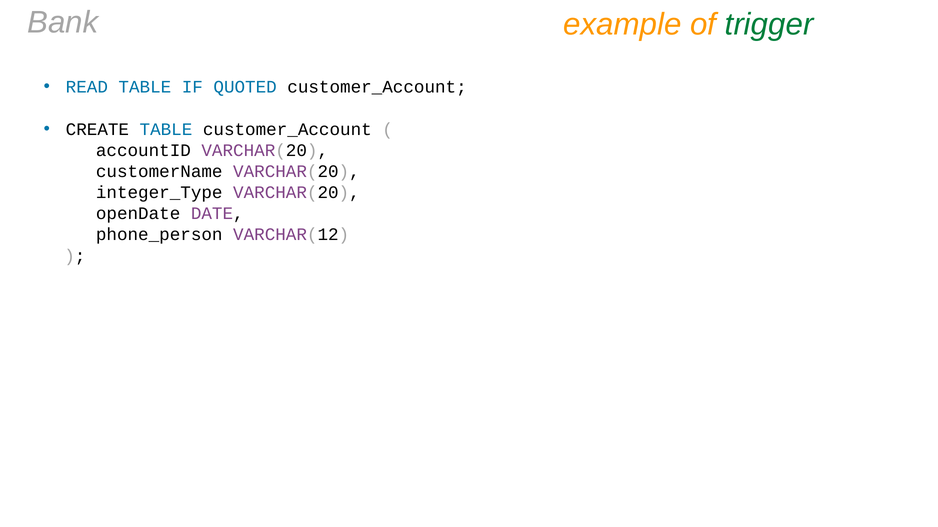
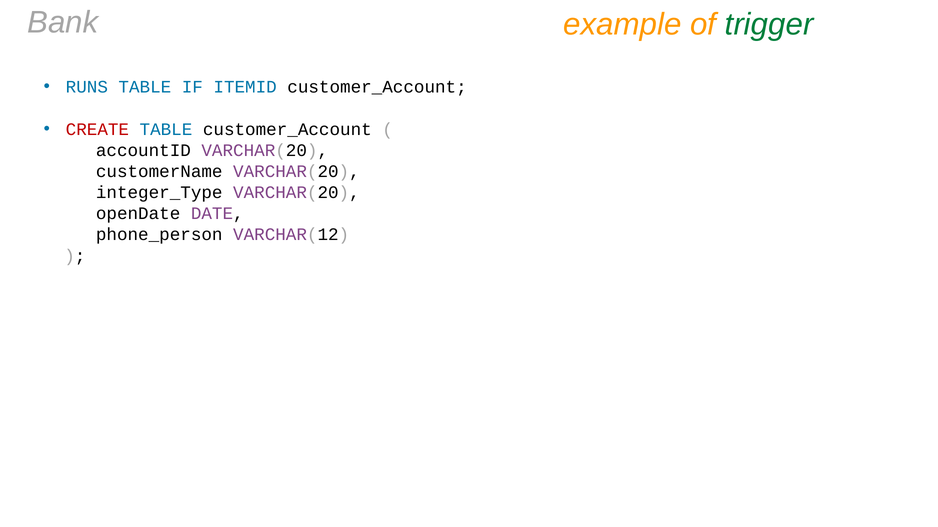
READ: READ -> RUNS
QUOTED: QUOTED -> ITEMID
CREATE colour: black -> red
